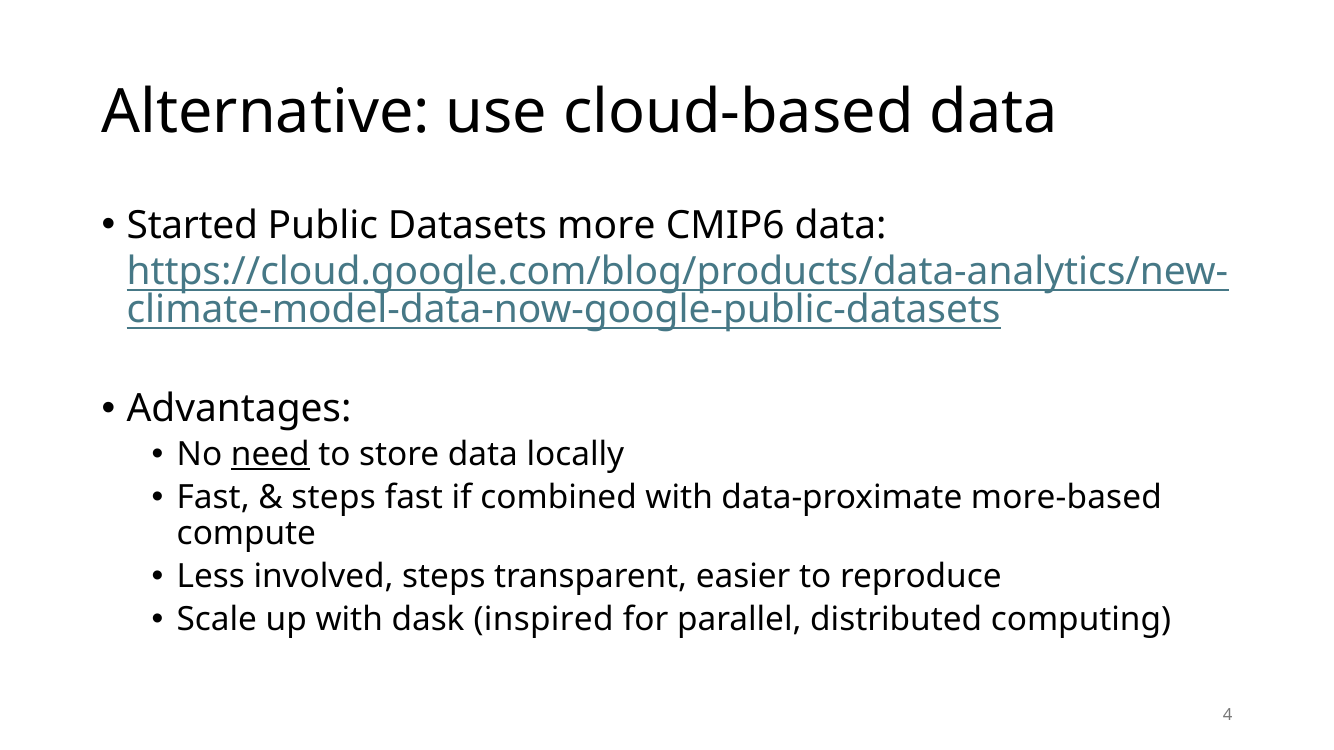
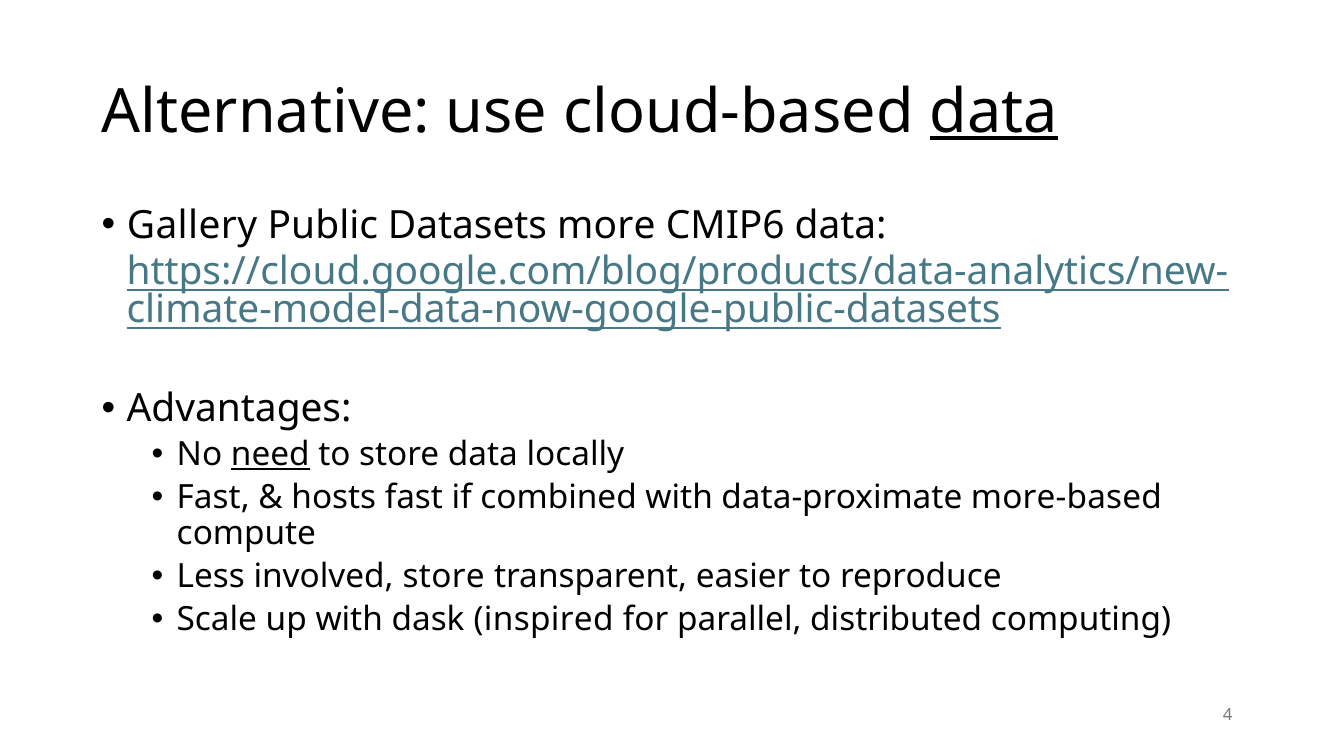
data at (994, 112) underline: none -> present
Started: Started -> Gallery
steps at (334, 498): steps -> hosts
involved steps: steps -> store
